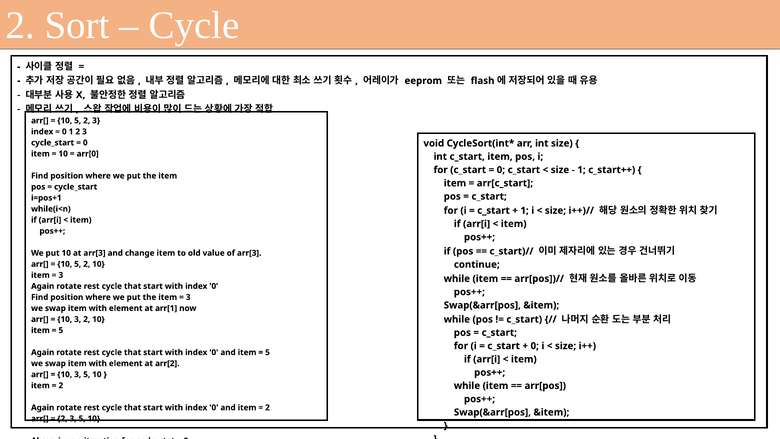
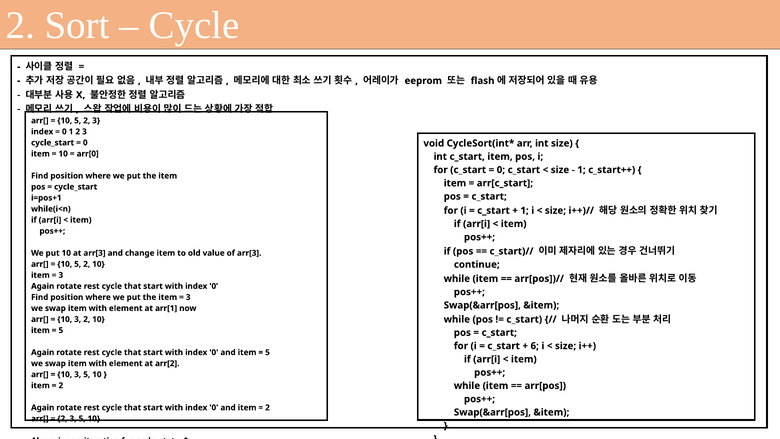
0 at (535, 346): 0 -> 6
